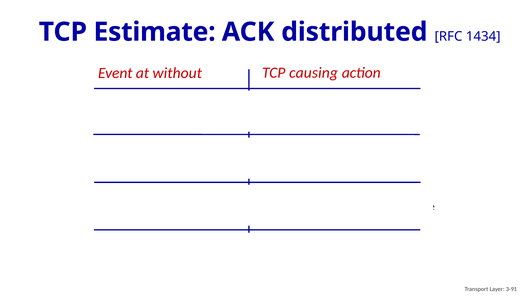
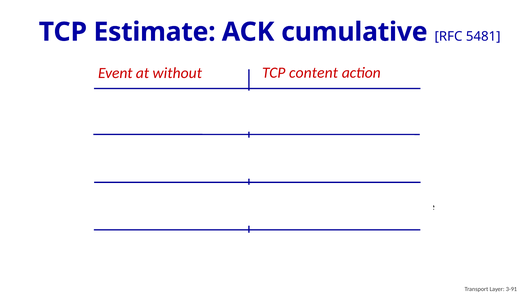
ACK distributed: distributed -> cumulative
1434: 1434 -> 5481
causing: causing -> content
